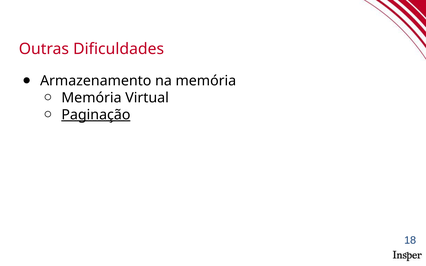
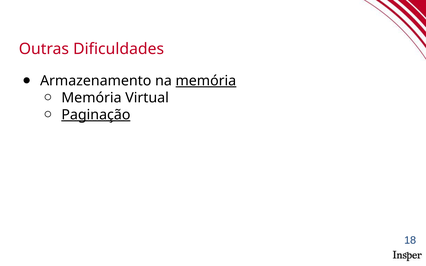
memória at (206, 81) underline: none -> present
